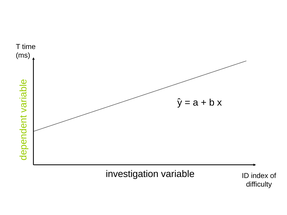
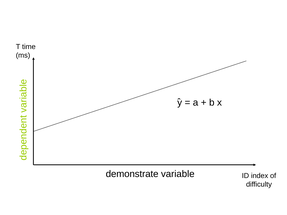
investigation: investigation -> demonstrate
